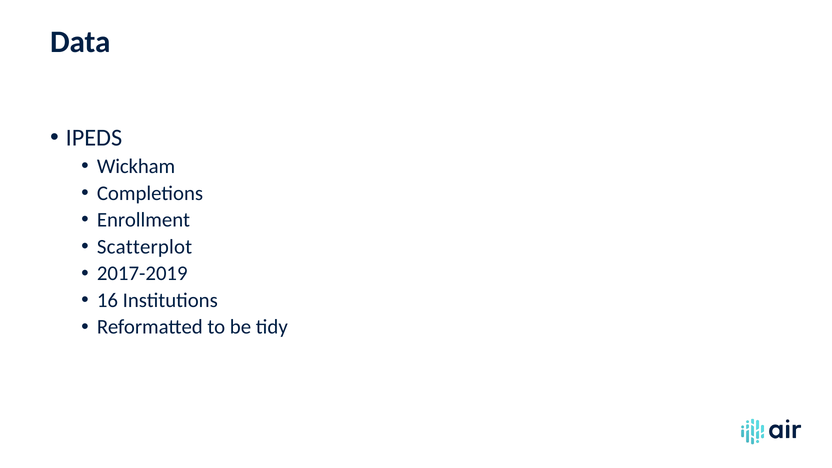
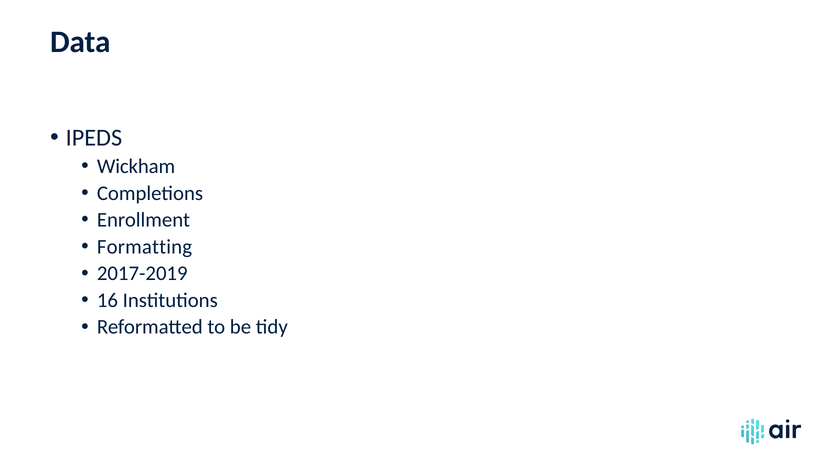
Scatterplot: Scatterplot -> Formatting
